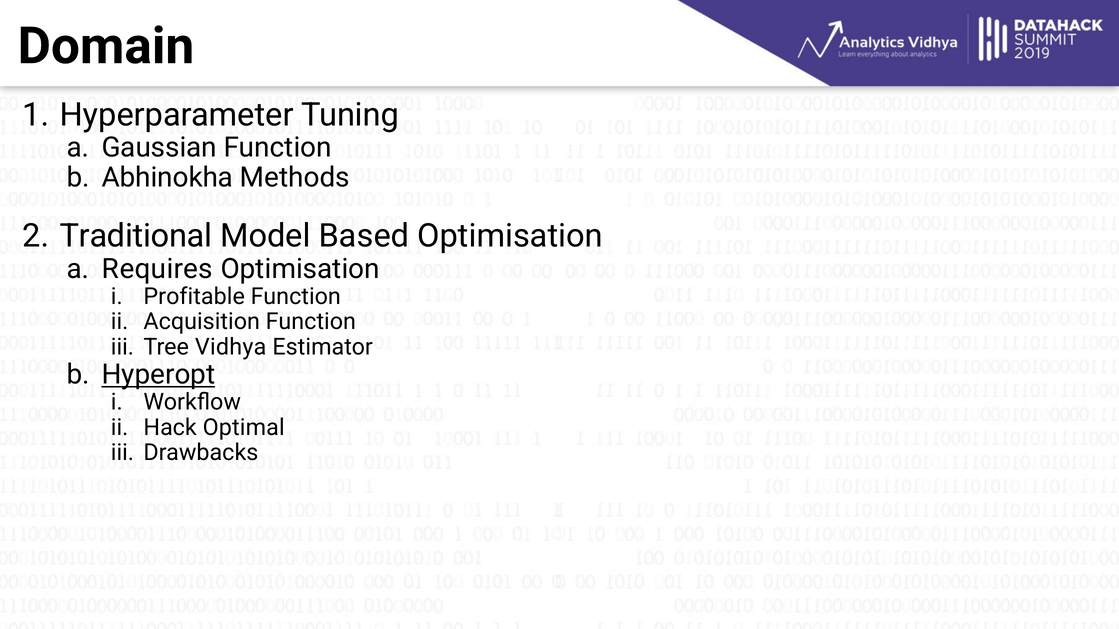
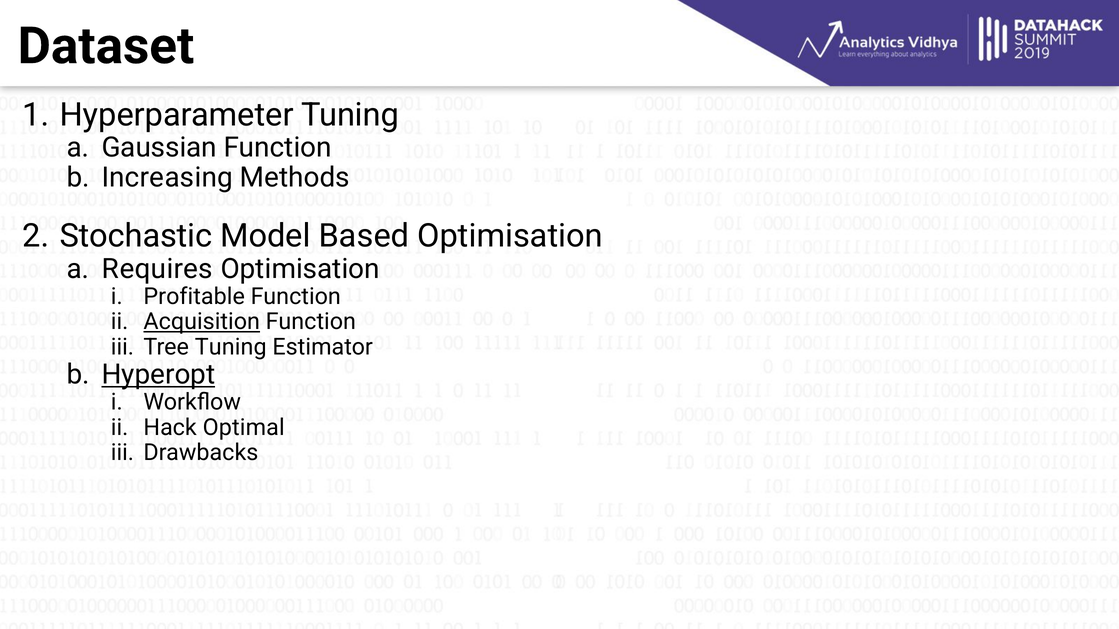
Domain: Domain -> Dataset
Abhinokha: Abhinokha -> Increasing
Traditional: Traditional -> Stochastic
Acquisition underline: none -> present
Tree Vidhya: Vidhya -> Tuning
